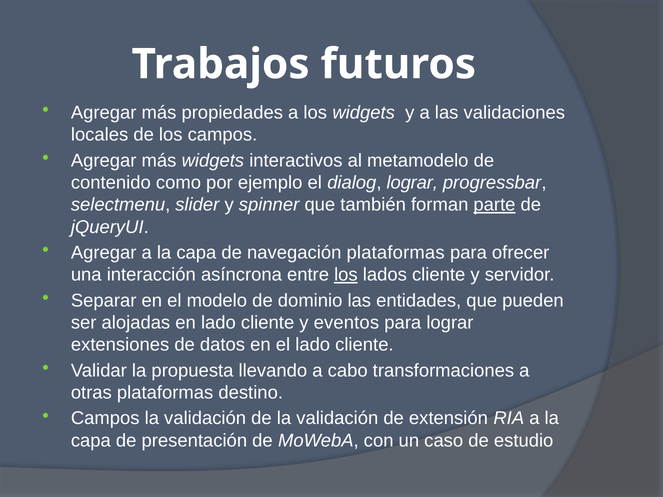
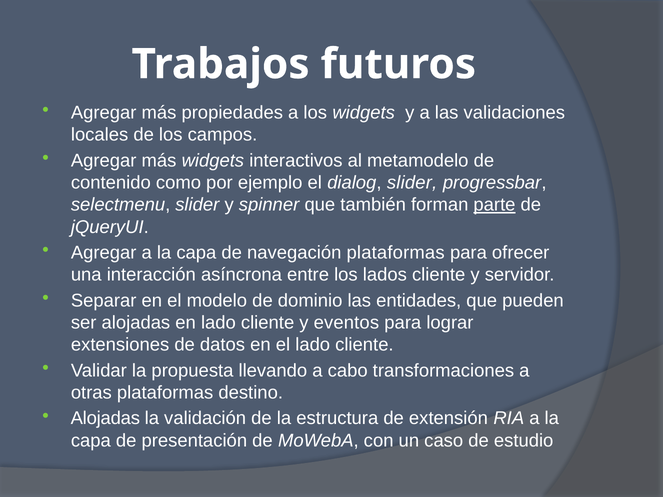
dialog lograr: lograr -> slider
los at (346, 275) underline: present -> none
Campos at (105, 419): Campos -> Alojadas
de la validación: validación -> estructura
